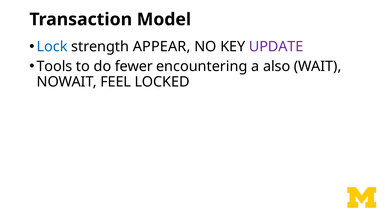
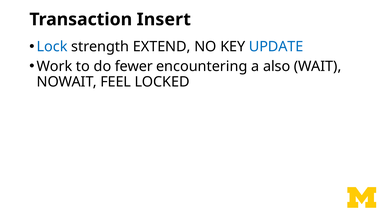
Model: Model -> Insert
APPEAR: APPEAR -> EXTEND
UPDATE colour: purple -> blue
Tools: Tools -> Work
